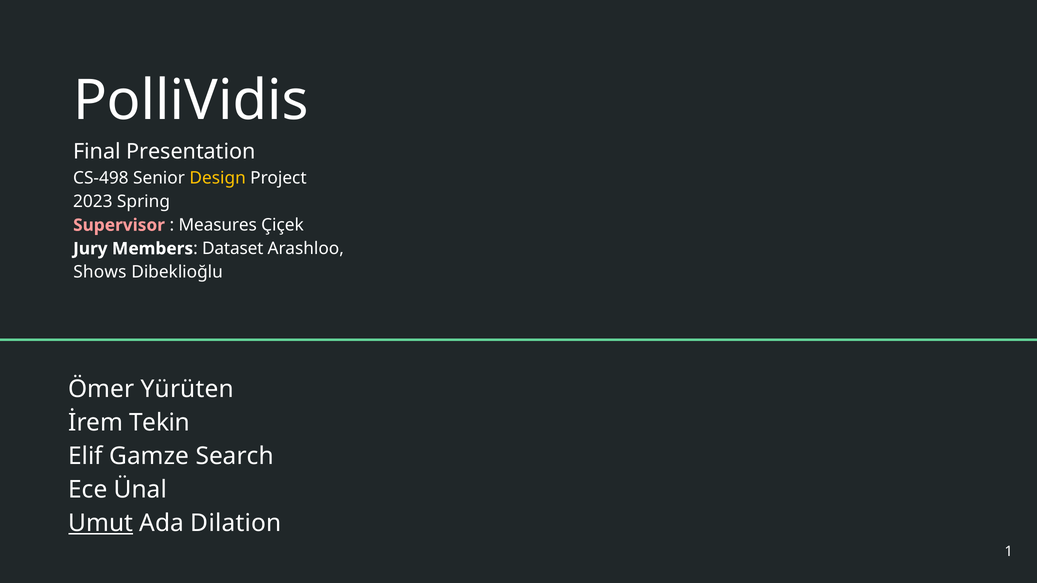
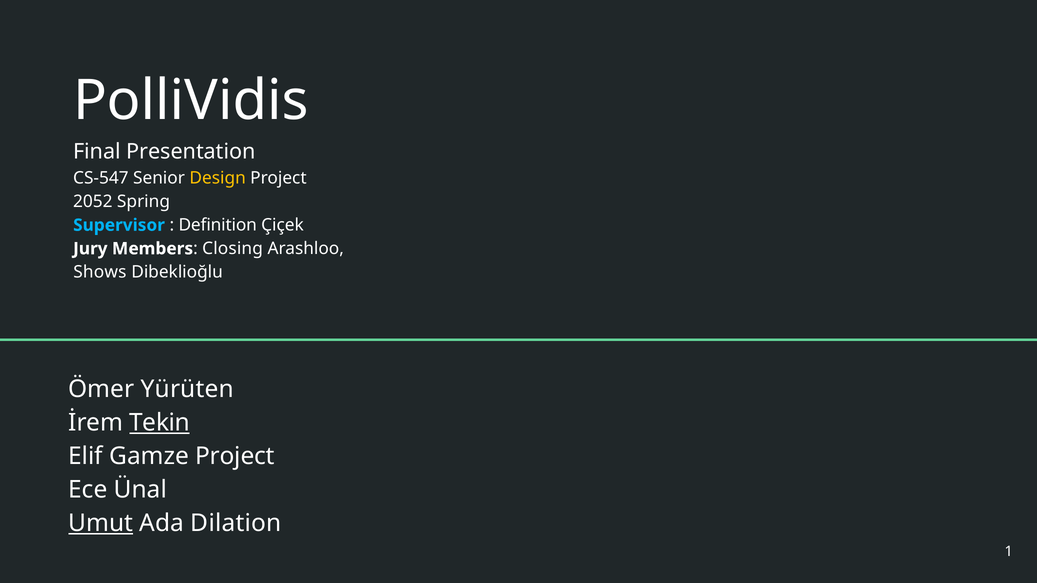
CS-498: CS-498 -> CS-547
2023: 2023 -> 2052
Supervisor colour: pink -> light blue
Measures: Measures -> Definition
Dataset: Dataset -> Closing
Tekin underline: none -> present
Gamze Search: Search -> Project
